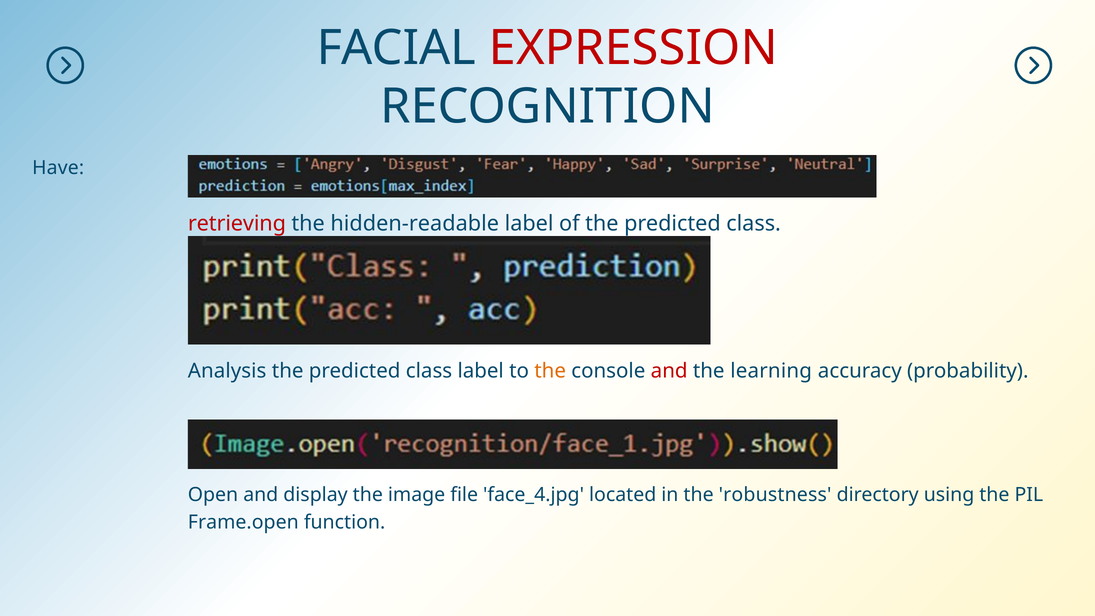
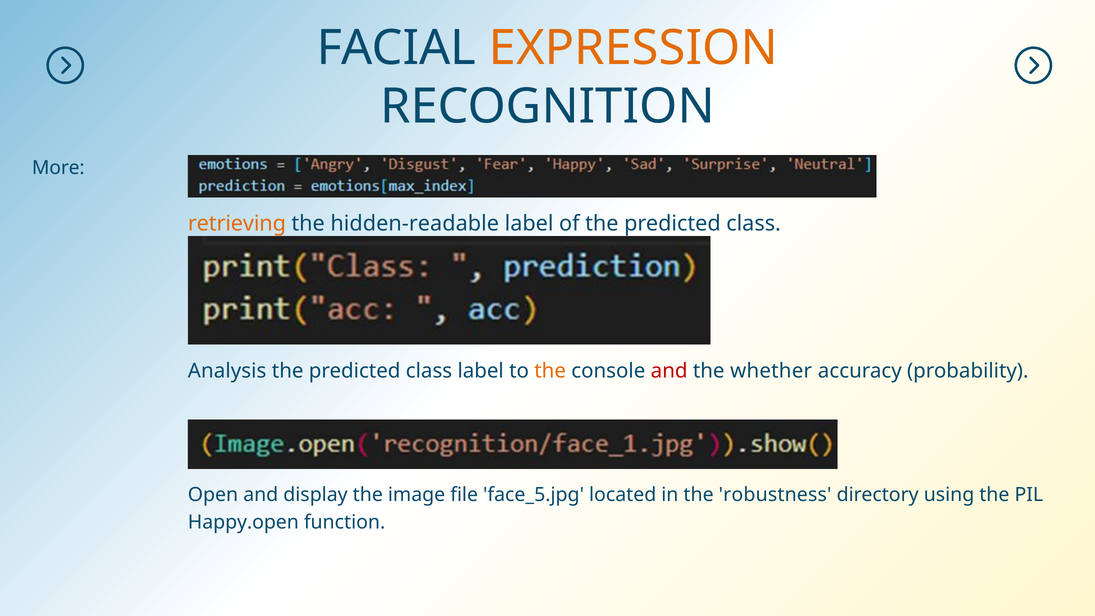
EXPRESSION colour: red -> orange
Have: Have -> More
retrieving colour: red -> orange
learning: learning -> whether
face_4.jpg: face_4.jpg -> face_5.jpg
Frame.open: Frame.open -> Happy.open
